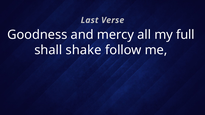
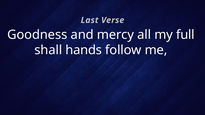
shake: shake -> hands
